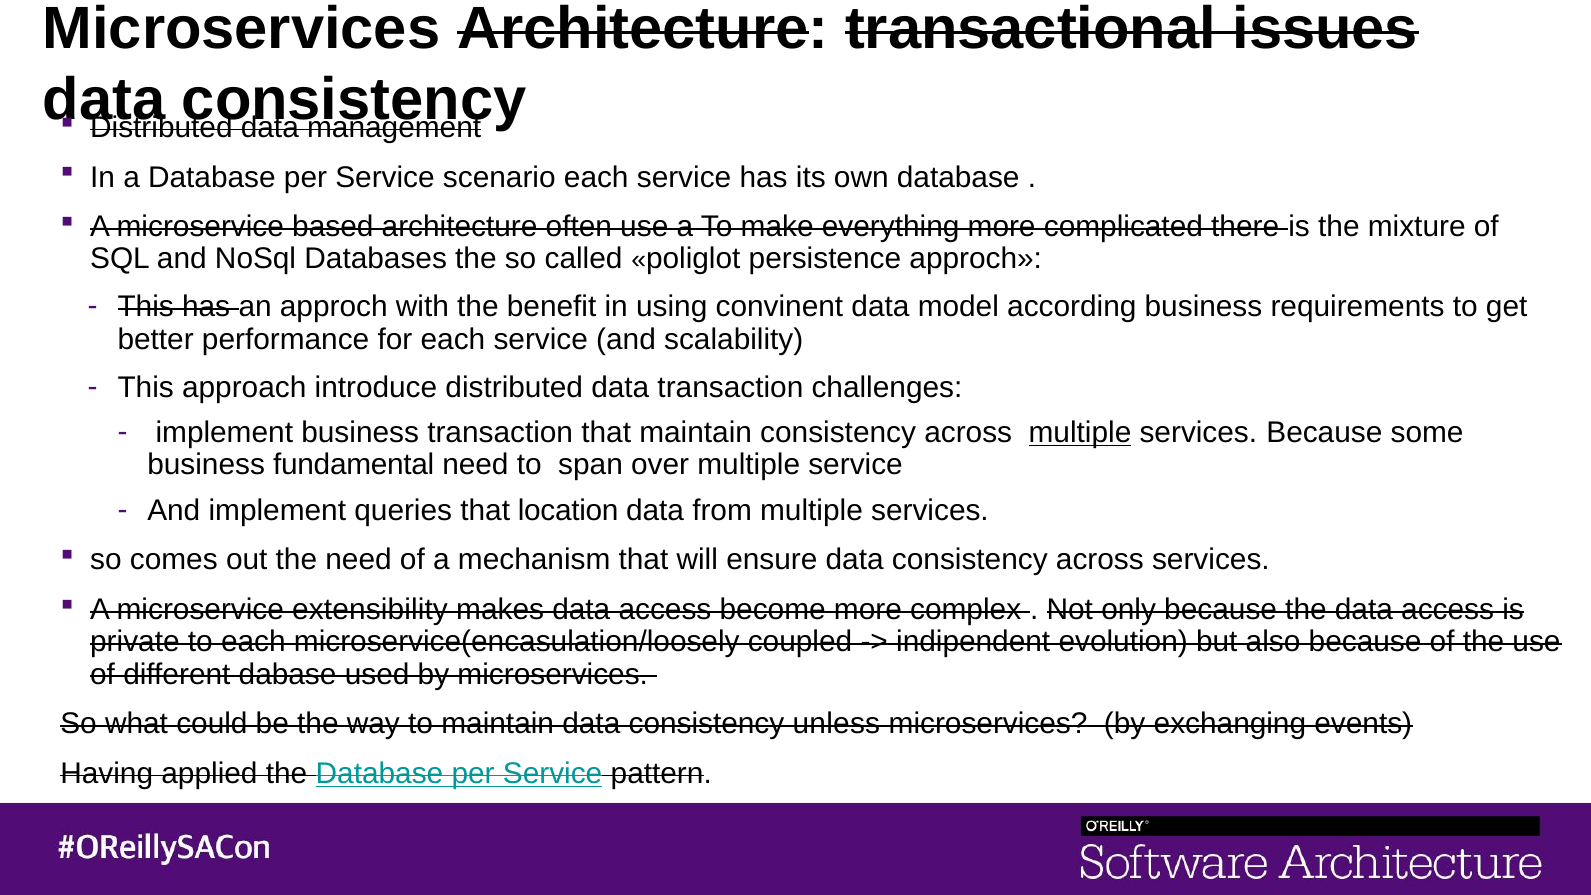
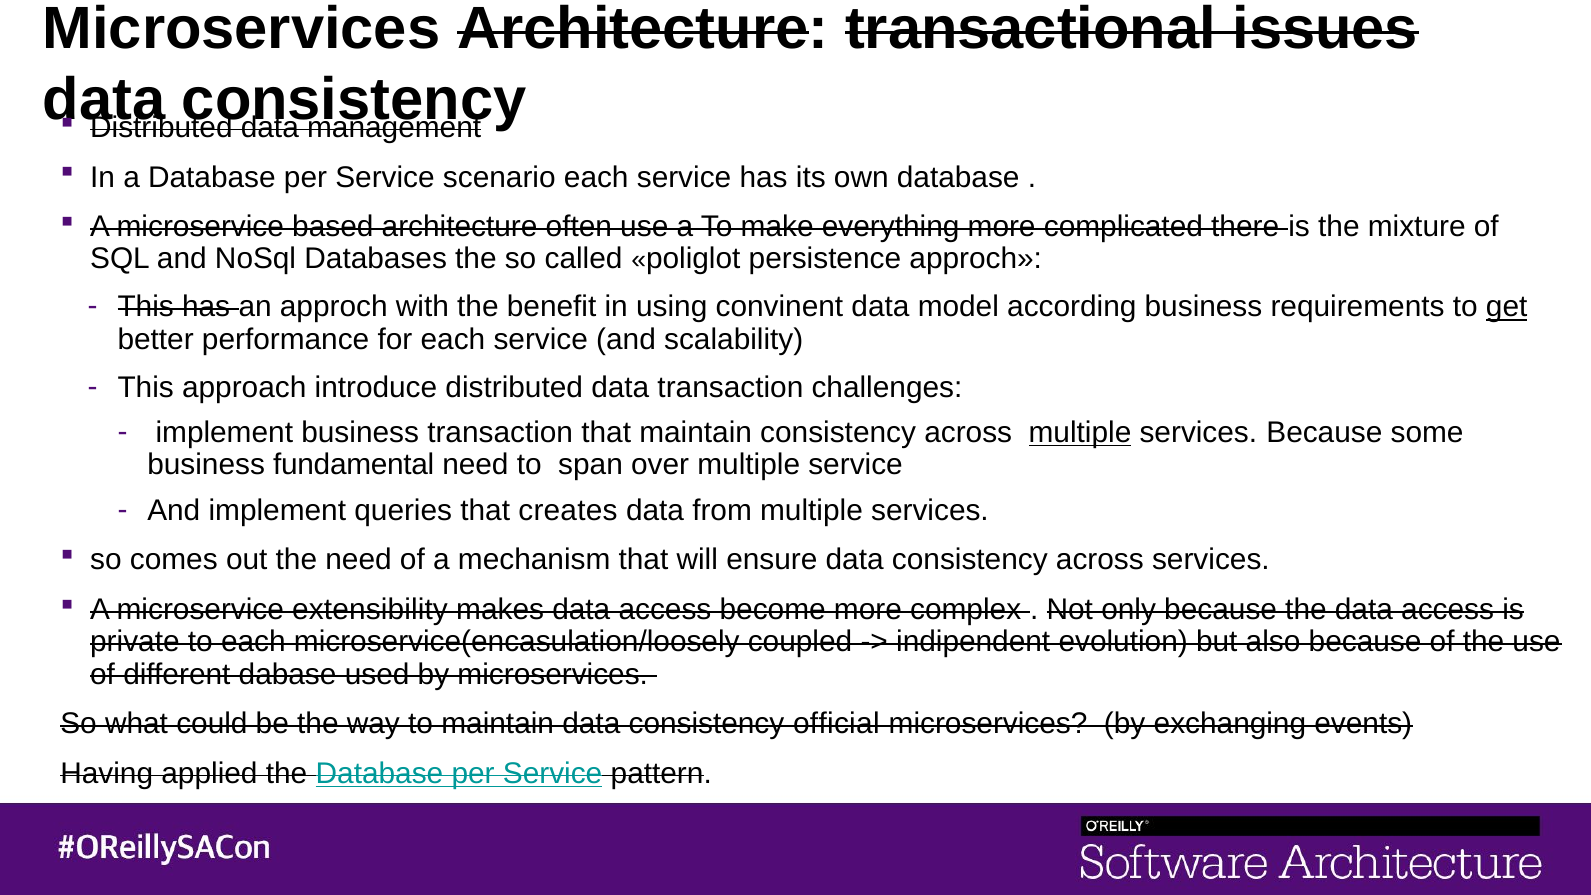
get underline: none -> present
location: location -> creates
unless: unless -> official
